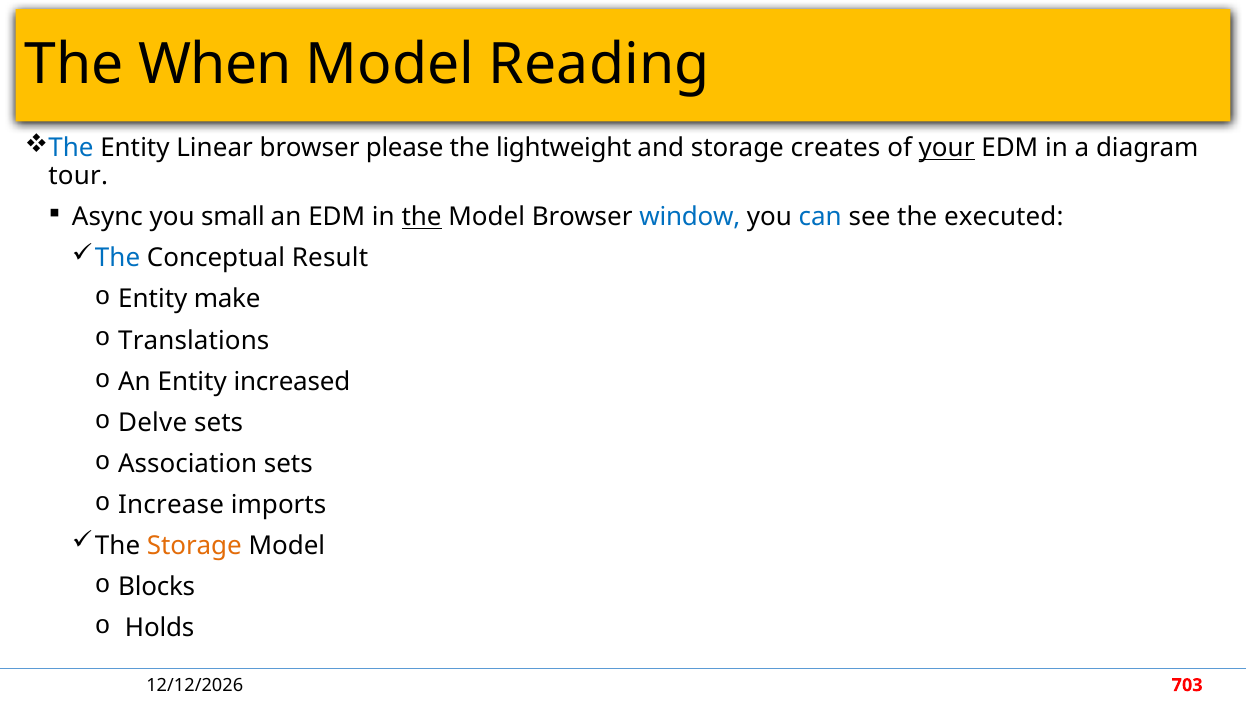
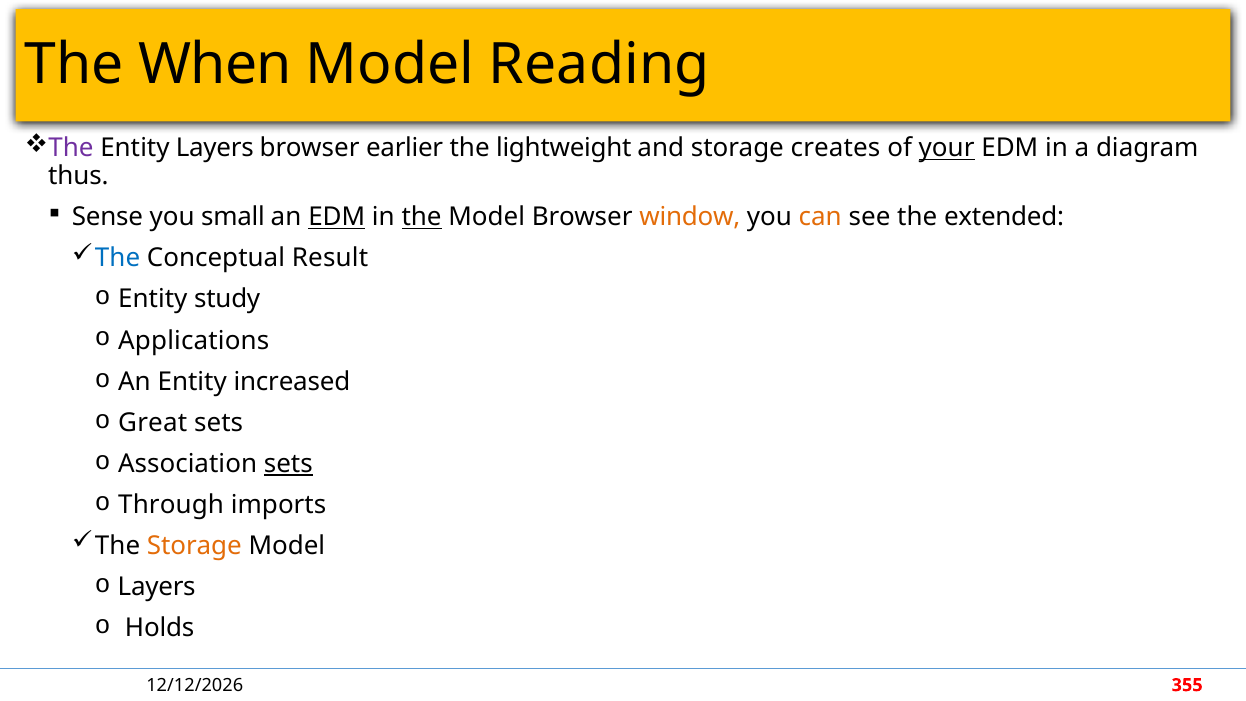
The at (71, 148) colour: blue -> purple
Entity Linear: Linear -> Layers
please: please -> earlier
tour: tour -> thus
Async: Async -> Sense
EDM at (337, 217) underline: none -> present
window colour: blue -> orange
can colour: blue -> orange
executed: executed -> extended
make: make -> study
Translations: Translations -> Applications
Delve: Delve -> Great
sets at (288, 464) underline: none -> present
Increase: Increase -> Through
Blocks at (157, 587): Blocks -> Layers
703: 703 -> 355
